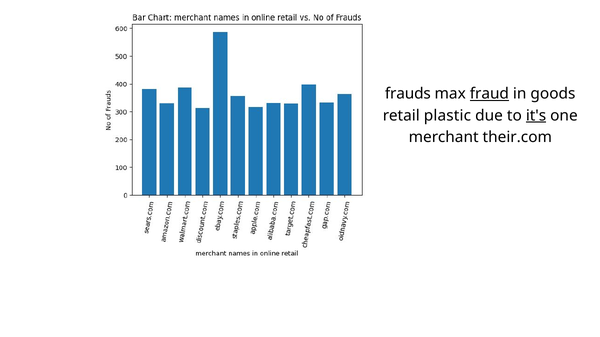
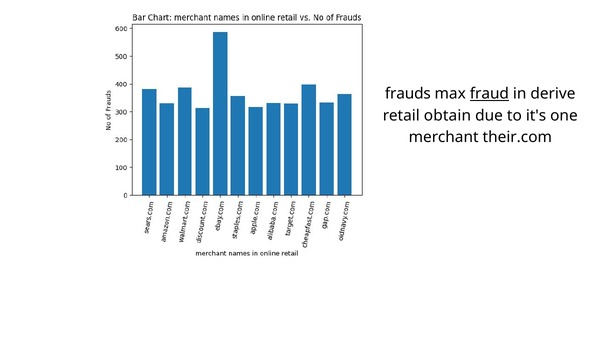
goods: goods -> derive
plastic: plastic -> obtain
it's underline: present -> none
